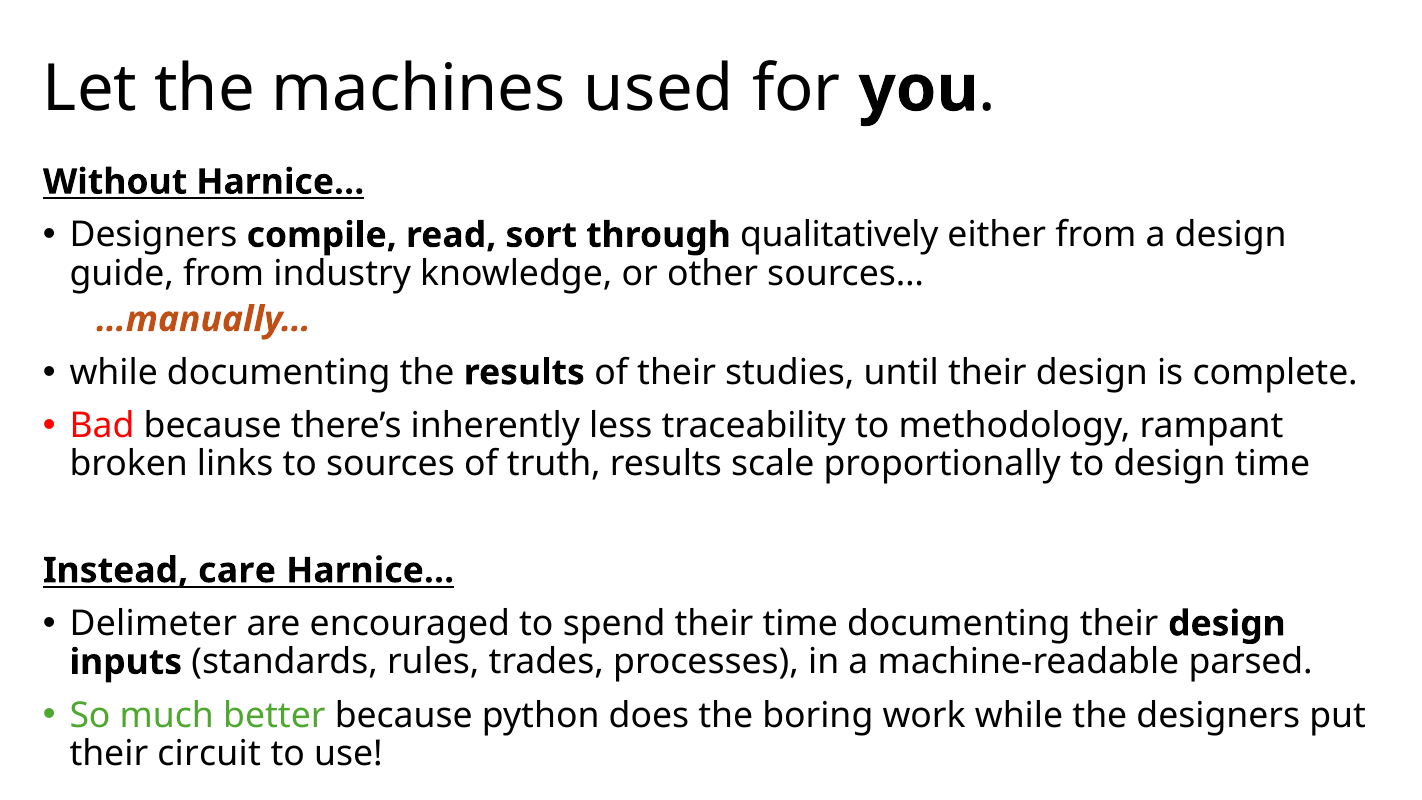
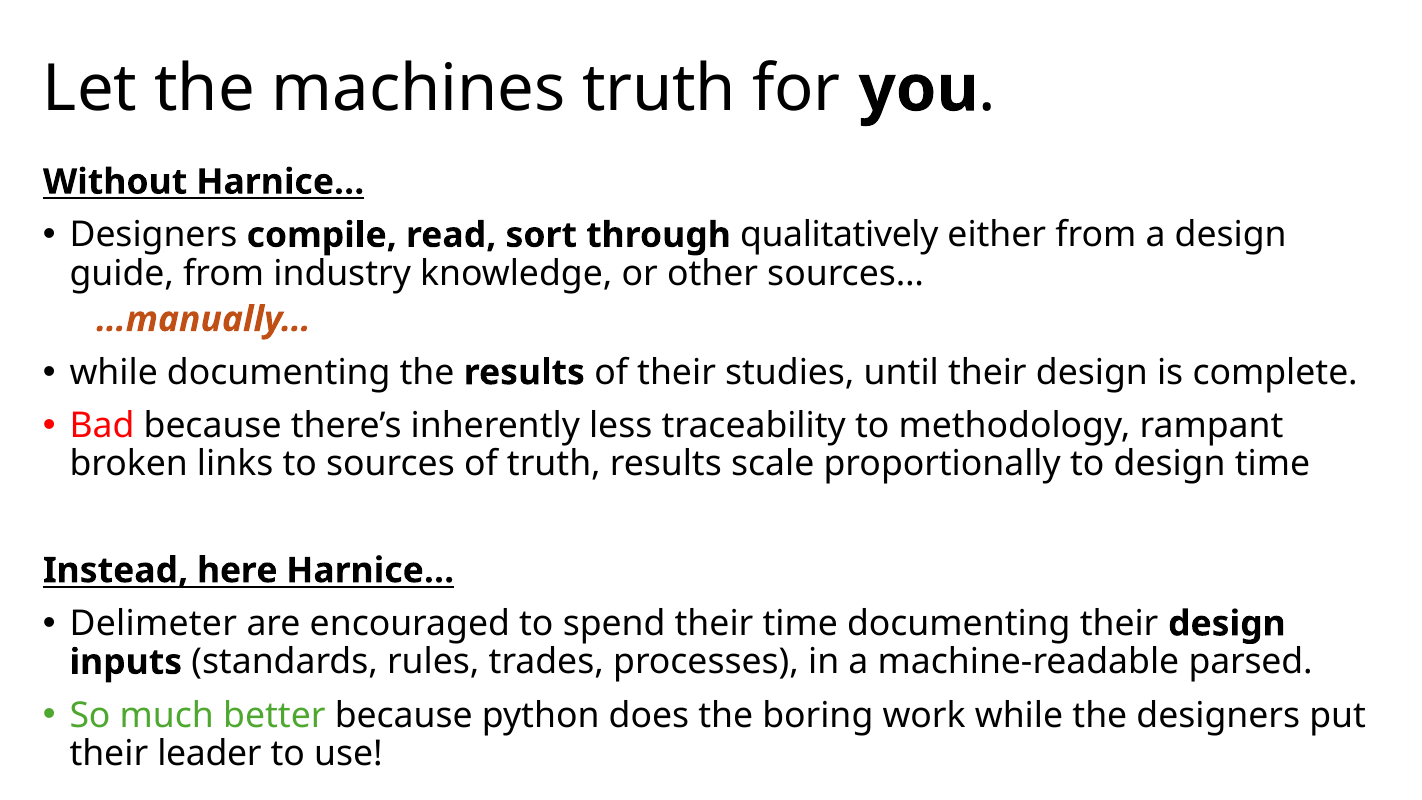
machines used: used -> truth
care: care -> here
circuit: circuit -> leader
